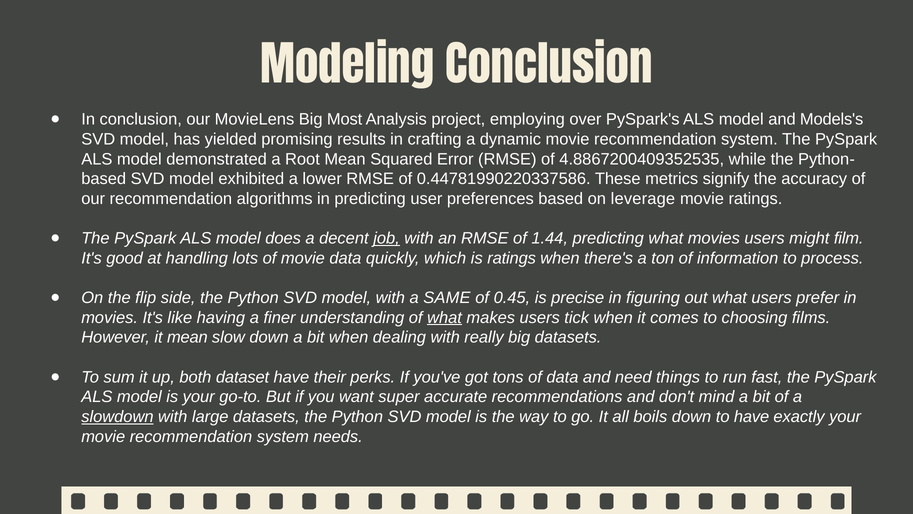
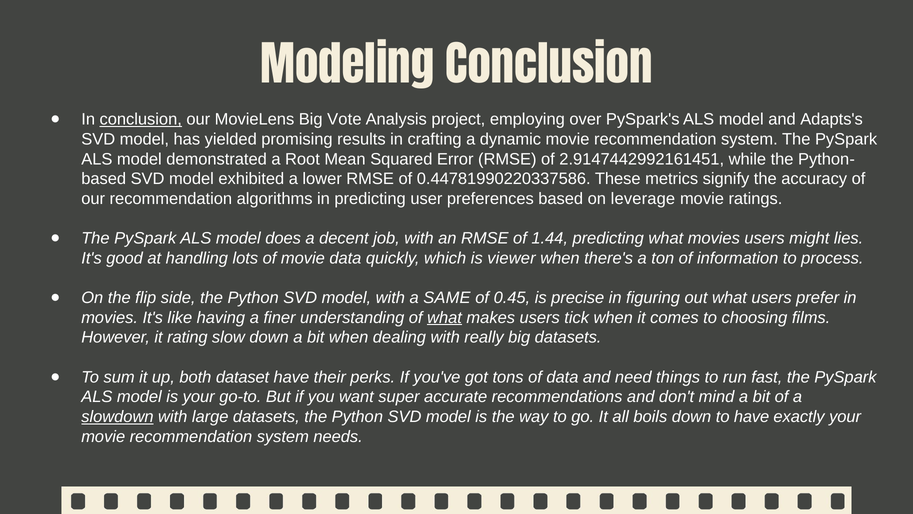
conclusion at (141, 119) underline: none -> present
Most: Most -> Vote
Models's: Models's -> Adapts's
4.8867200409352535: 4.8867200409352535 -> 2.9147442992161451
job underline: present -> none
film: film -> lies
is ratings: ratings -> viewer
it mean: mean -> rating
